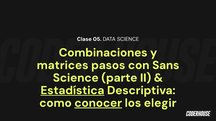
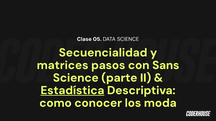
Combinaciones: Combinaciones -> Secuencialidad
conocer underline: present -> none
elegir: elegir -> moda
